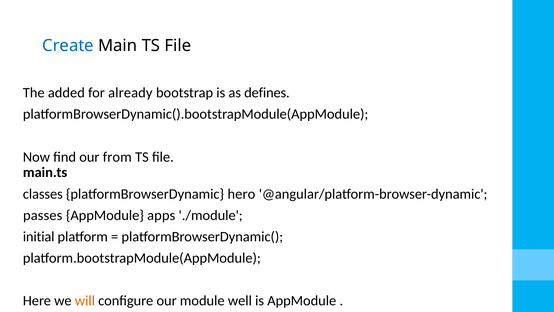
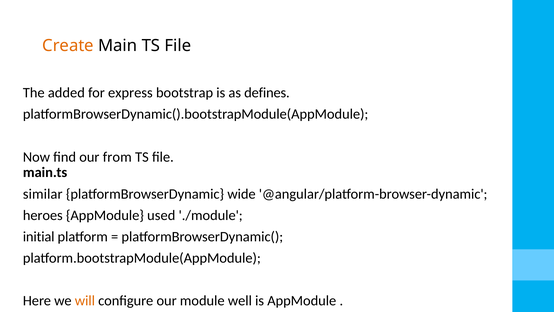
Create colour: blue -> orange
already: already -> express
classes: classes -> similar
hero: hero -> wide
passes: passes -> heroes
apps: apps -> used
